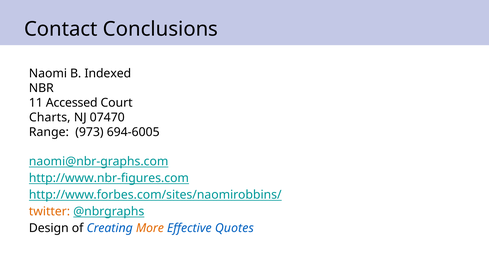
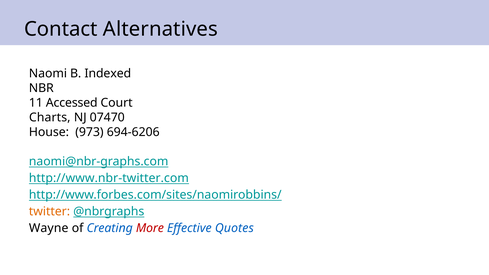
Conclusions: Conclusions -> Alternatives
Range: Range -> House
694-6005: 694-6005 -> 694-6206
http://www.nbr-figures.com: http://www.nbr-figures.com -> http://www.nbr-twitter.com
Design: Design -> Wayne
More colour: orange -> red
